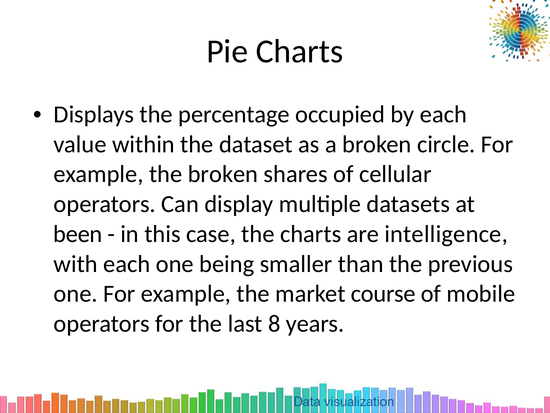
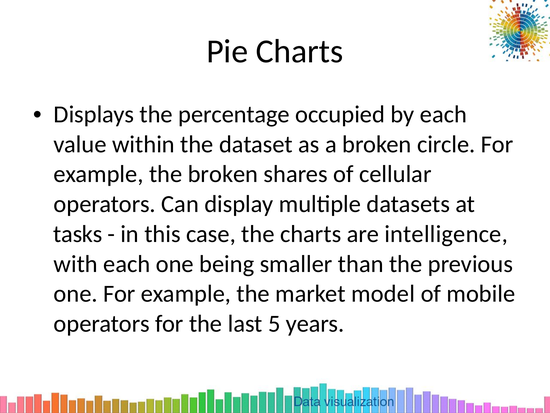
been: been -> tasks
course: course -> model
8: 8 -> 5
